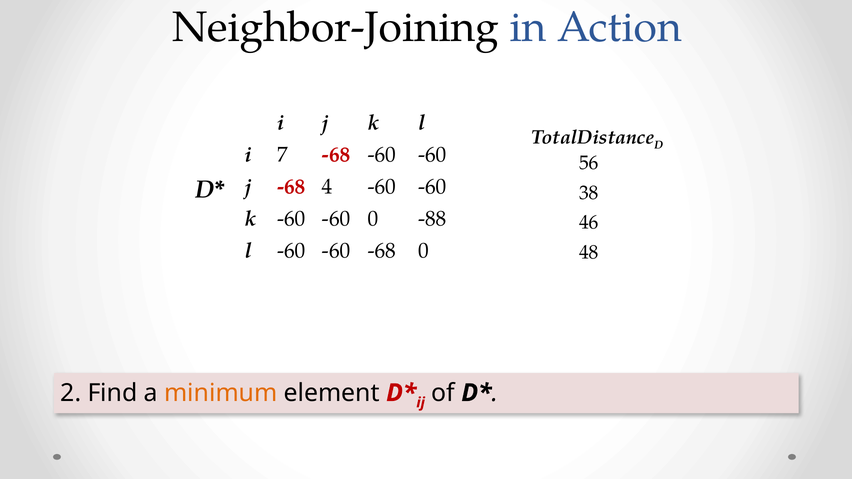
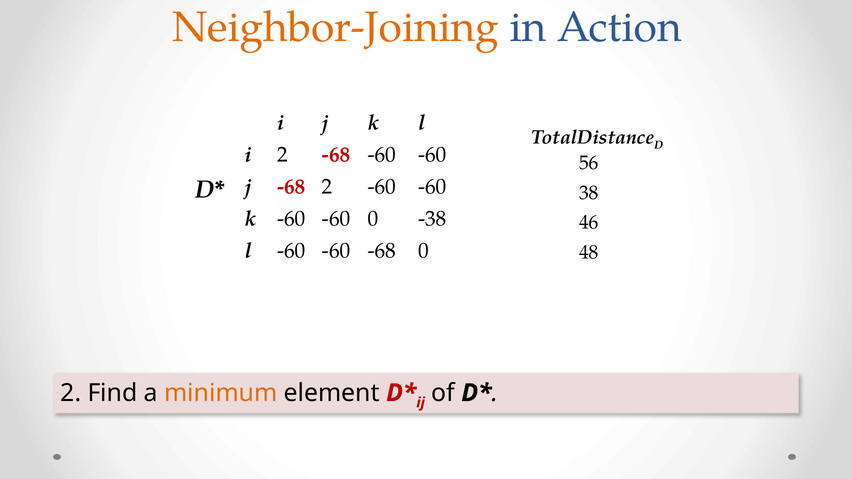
Neighbor-Joining colour: black -> orange
i 7: 7 -> 2
-68 4: 4 -> 2
-88: -88 -> -38
